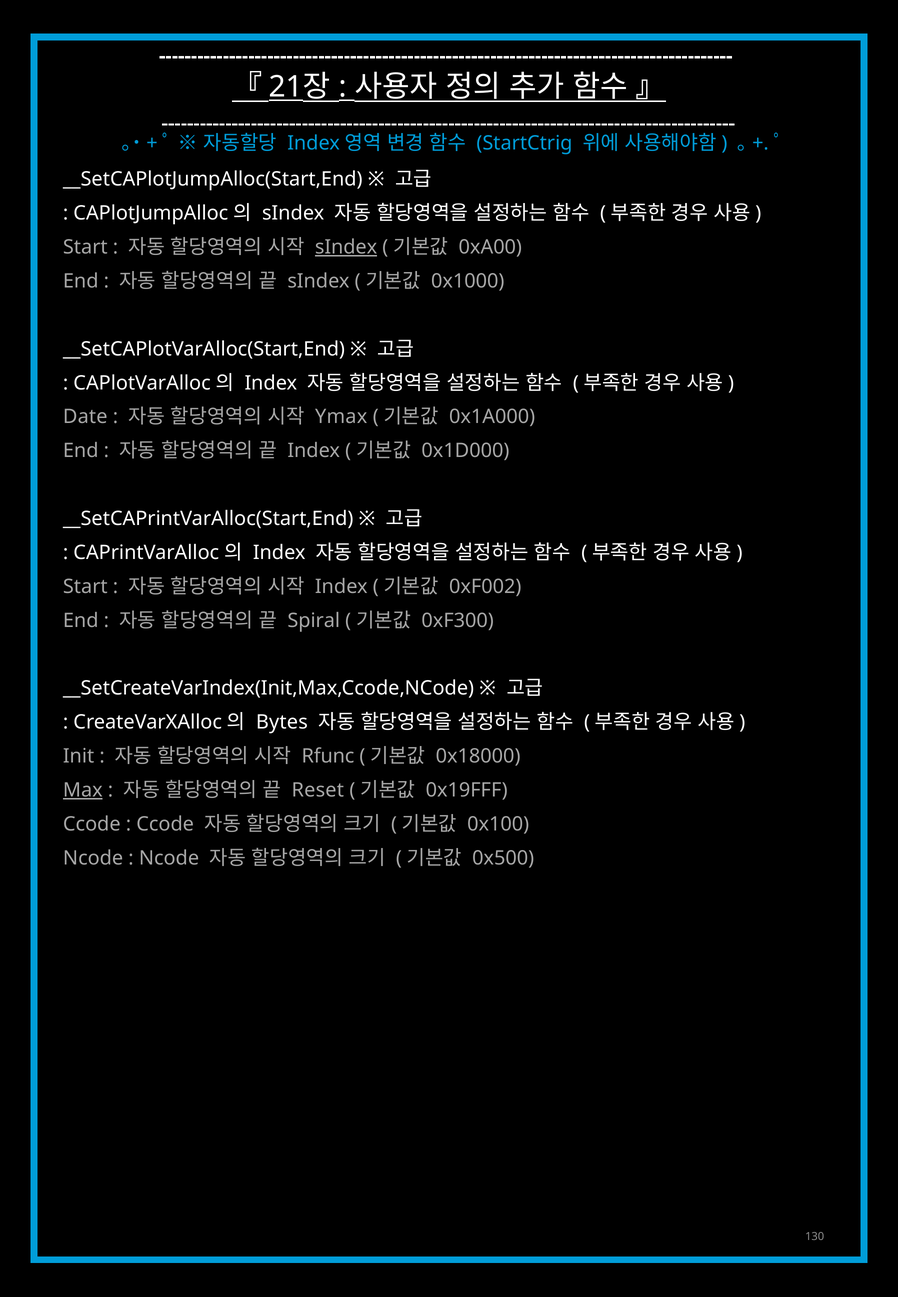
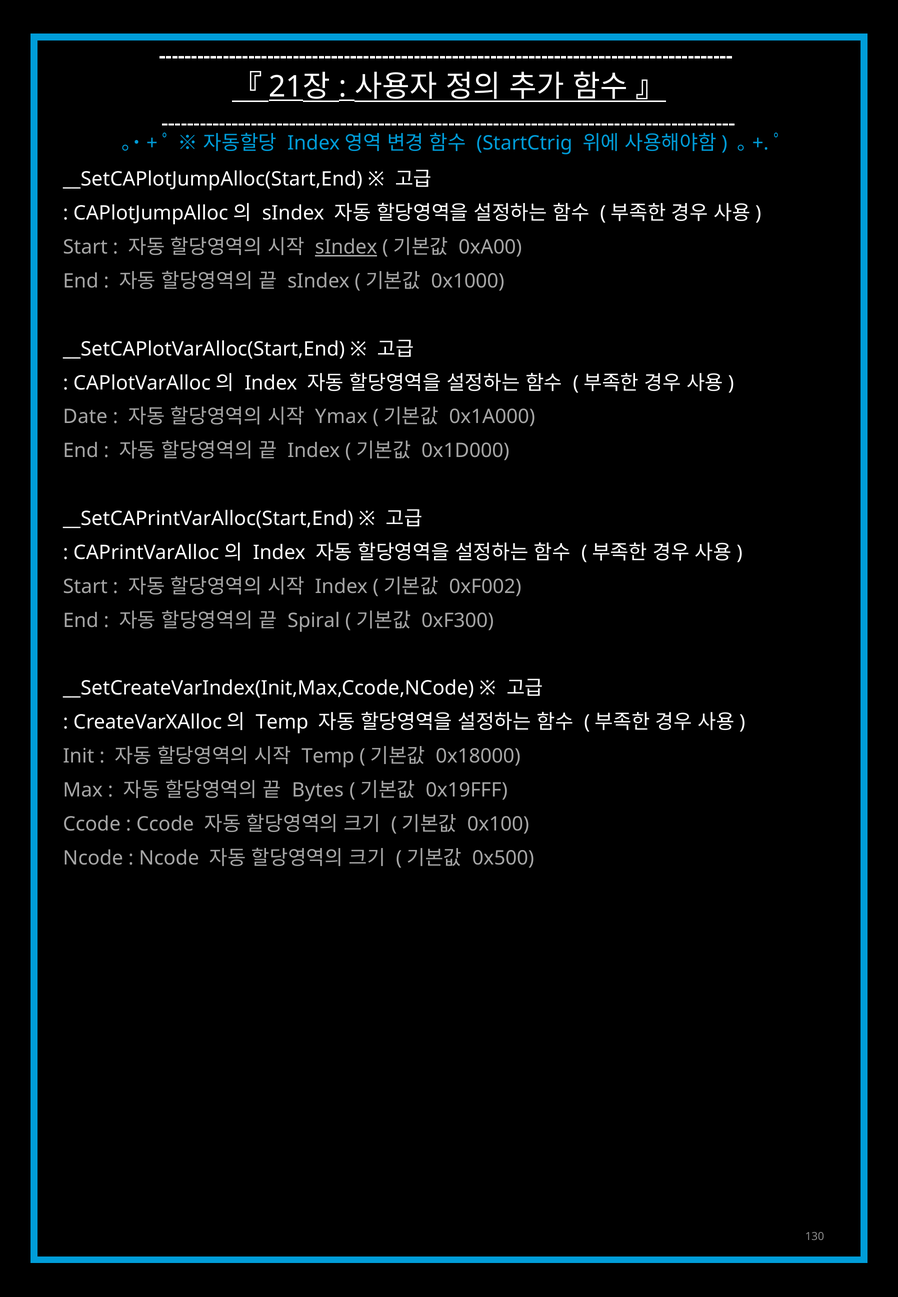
Bytes at (282, 722): Bytes -> Temp
Rfunc at (328, 756): Rfunc -> Temp
Max underline: present -> none
Reset: Reset -> Bytes
